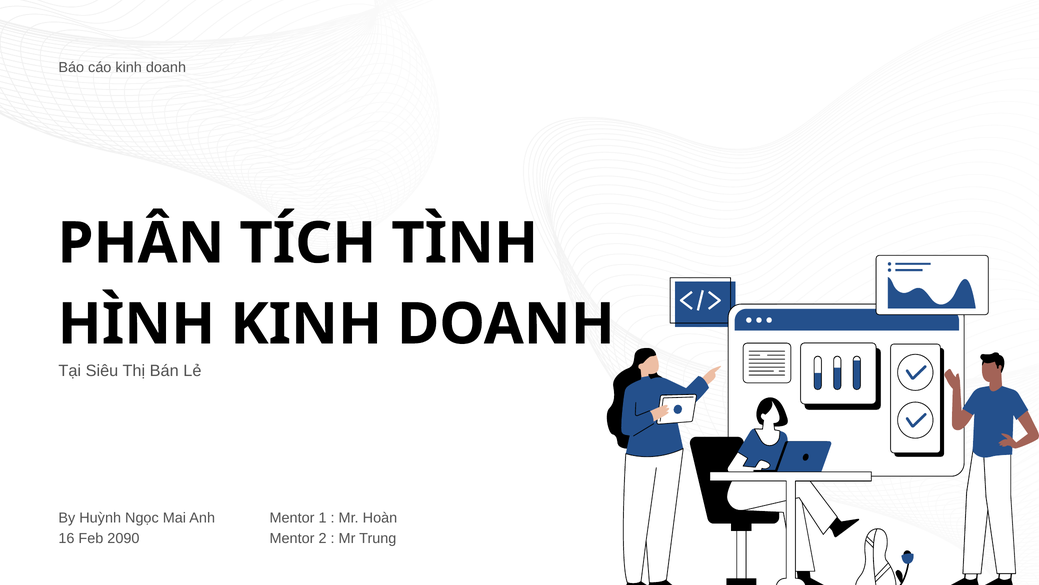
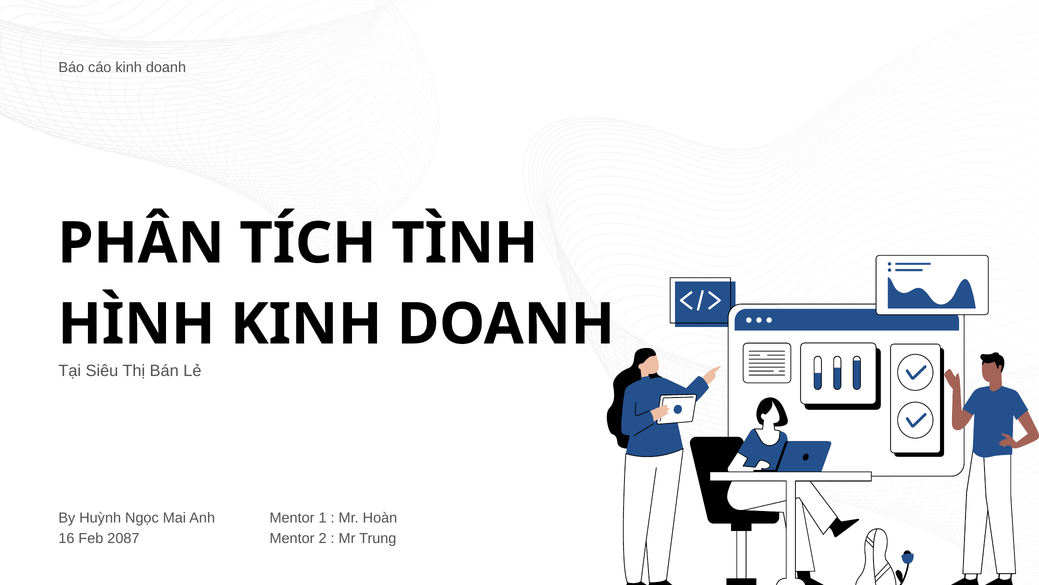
2090: 2090 -> 2087
